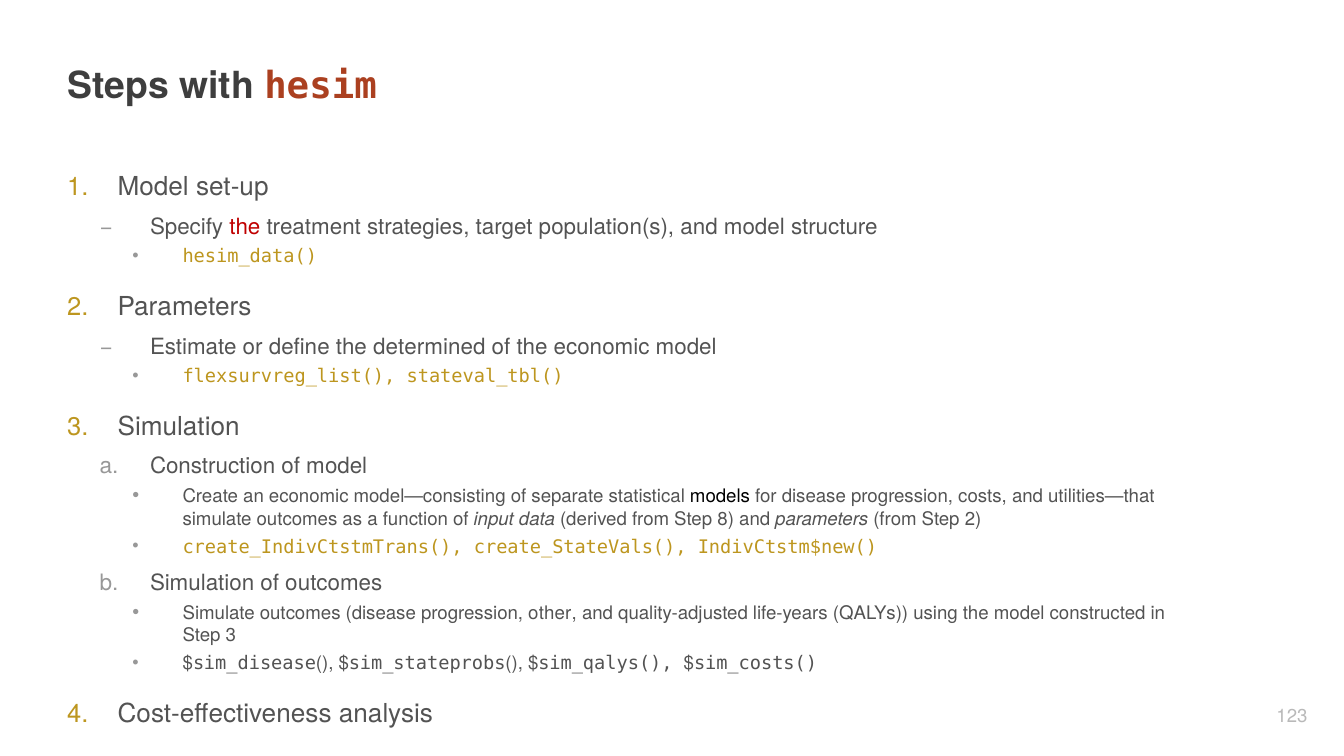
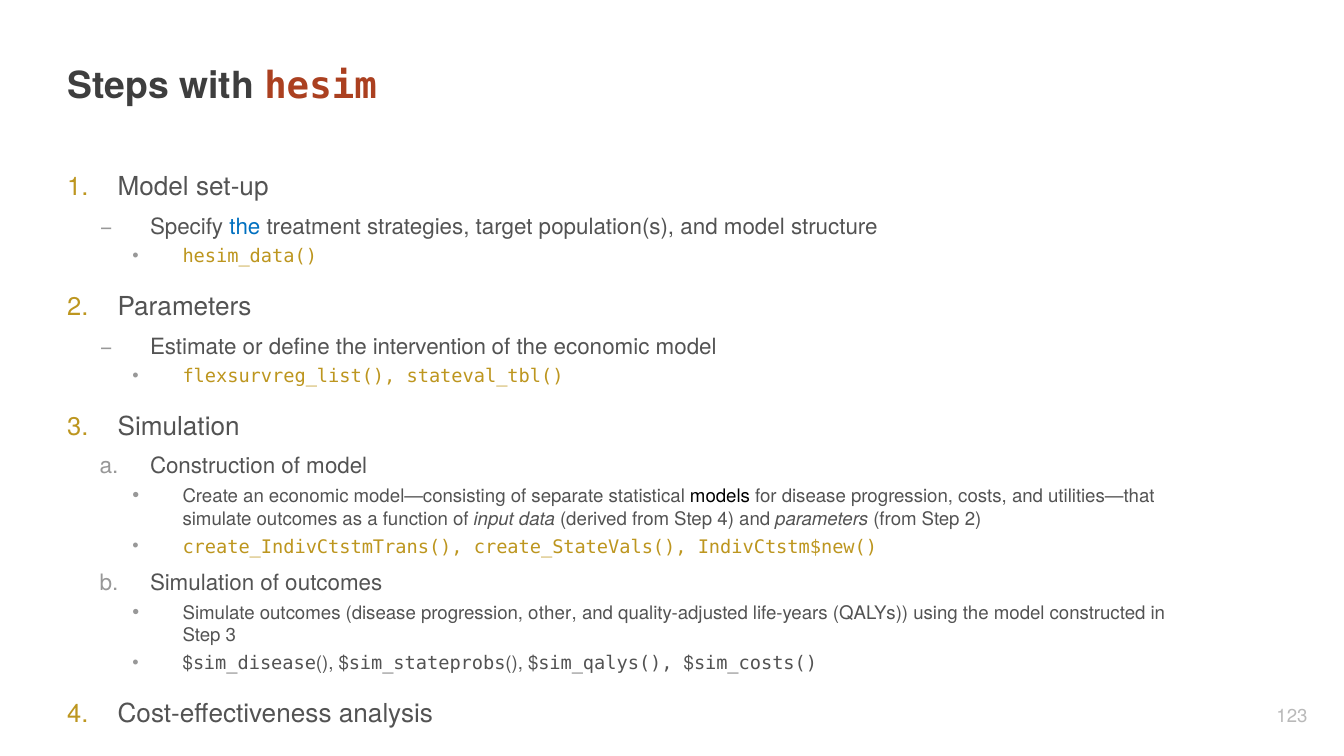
the at (245, 227) colour: red -> blue
determined: determined -> intervention
Step 8: 8 -> 4
